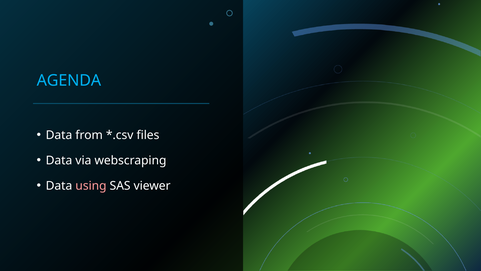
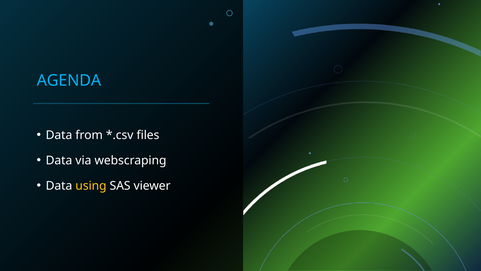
using colour: pink -> yellow
